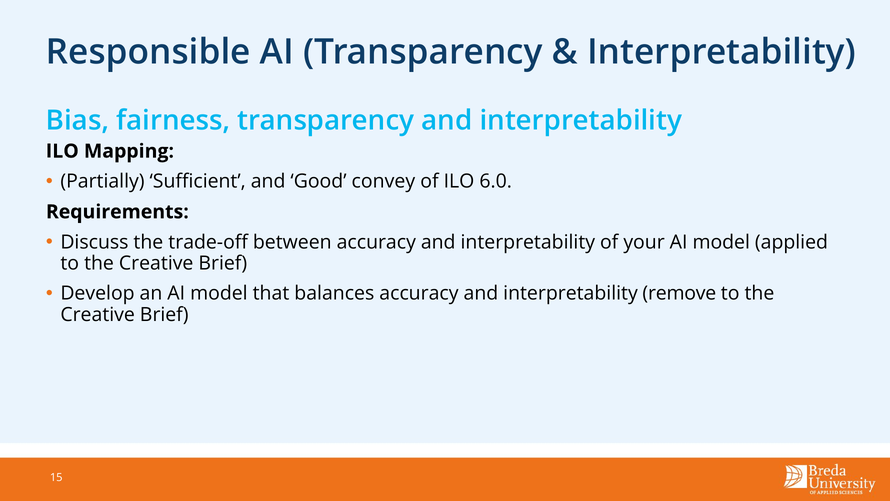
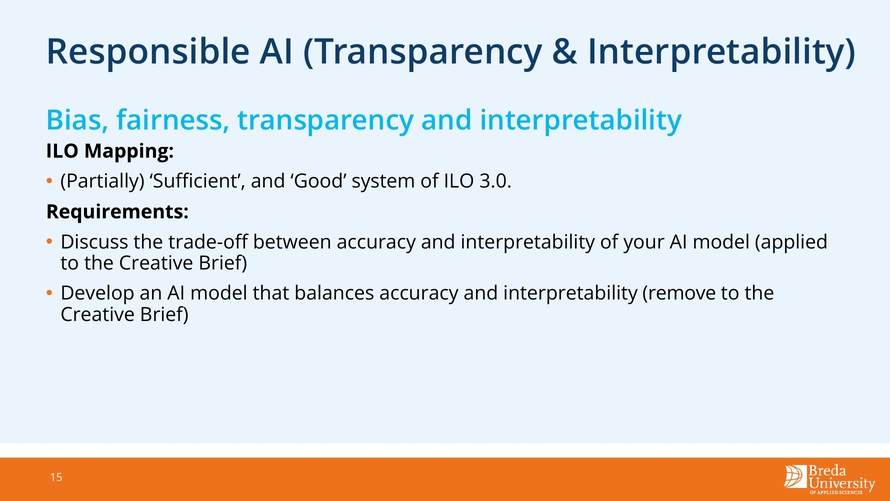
convey: convey -> system
6.0: 6.0 -> 3.0
